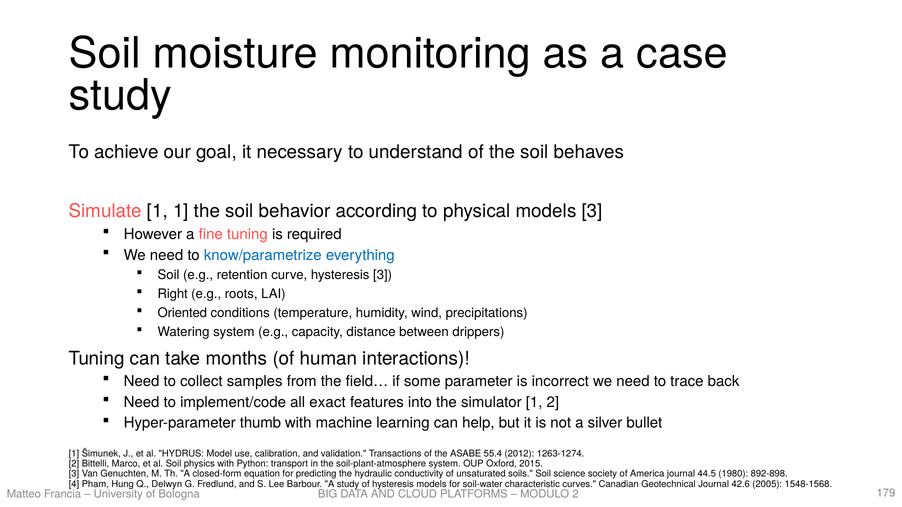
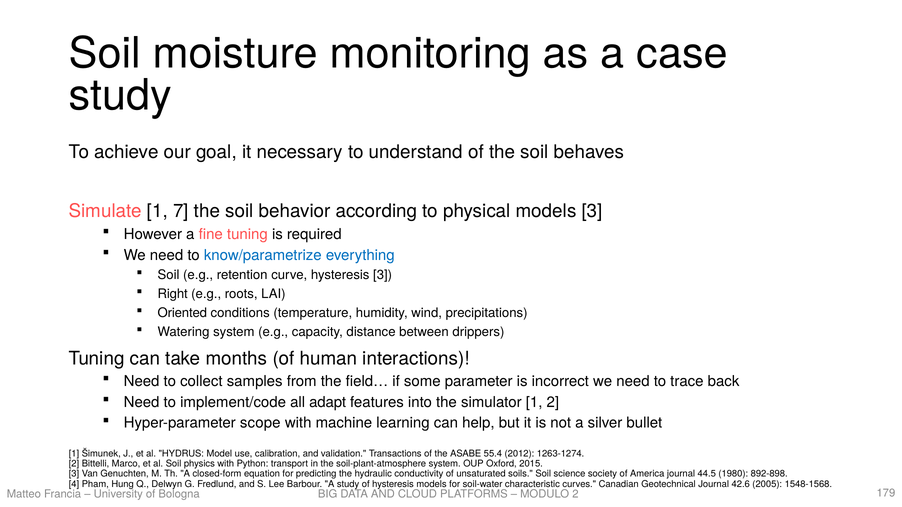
1 1: 1 -> 7
exact: exact -> adapt
thumb: thumb -> scope
